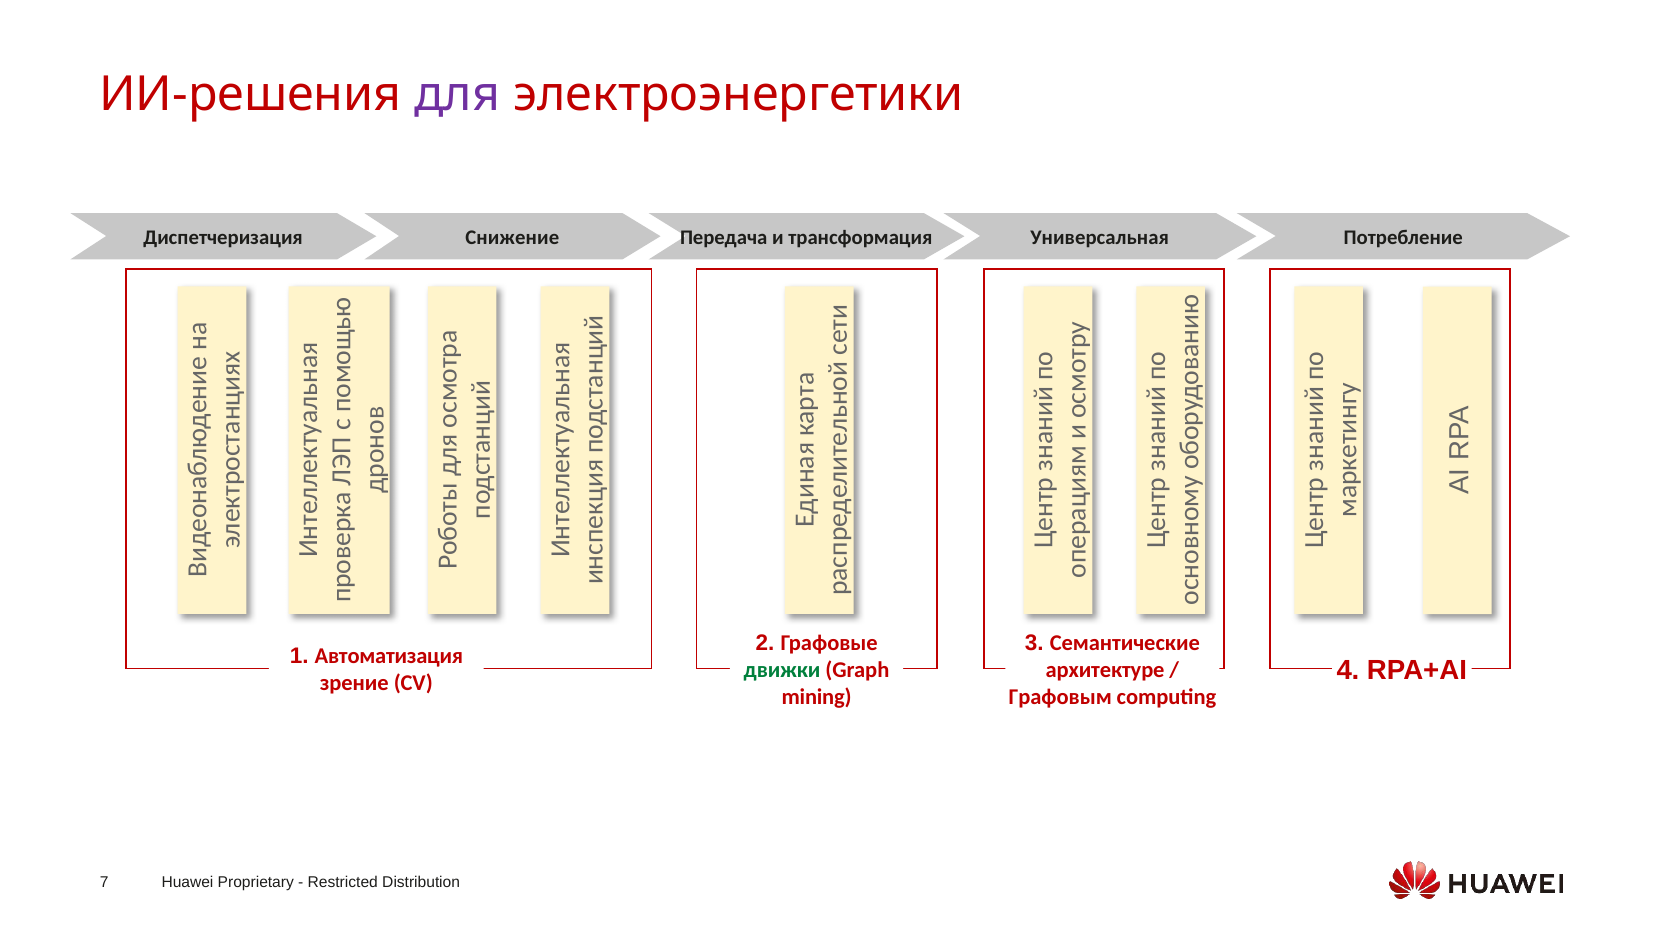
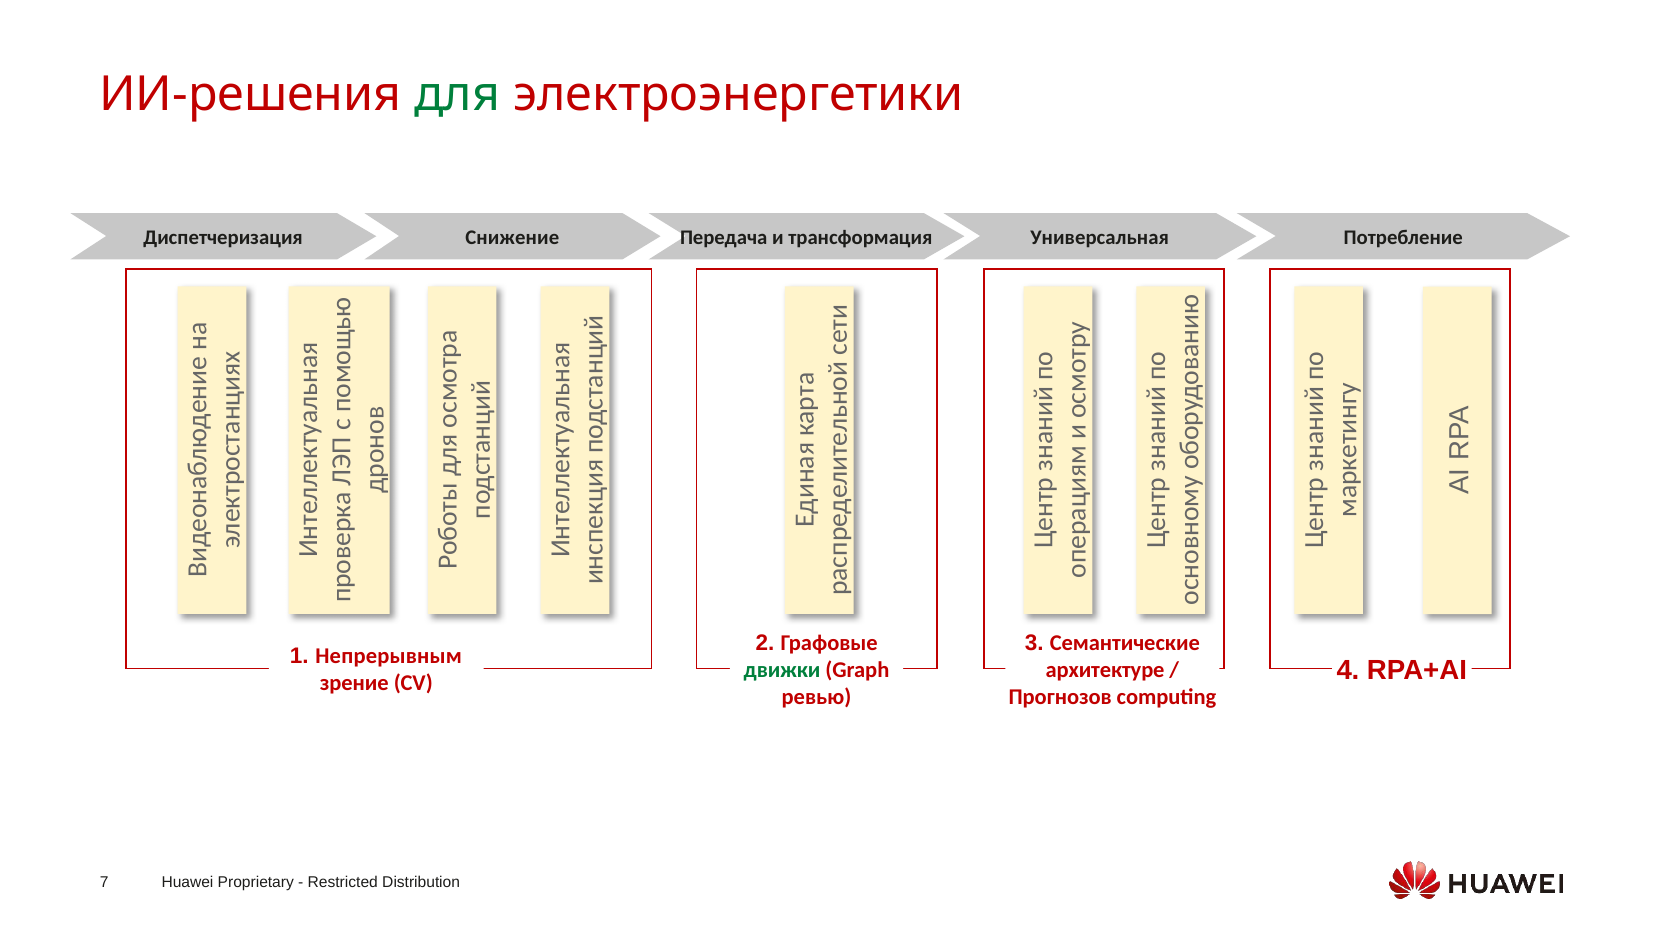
для colour: purple -> green
Автоматизация: Автоматизация -> Непрерывным
mining: mining -> ревью
Графовым: Графовым -> Прогнозов
